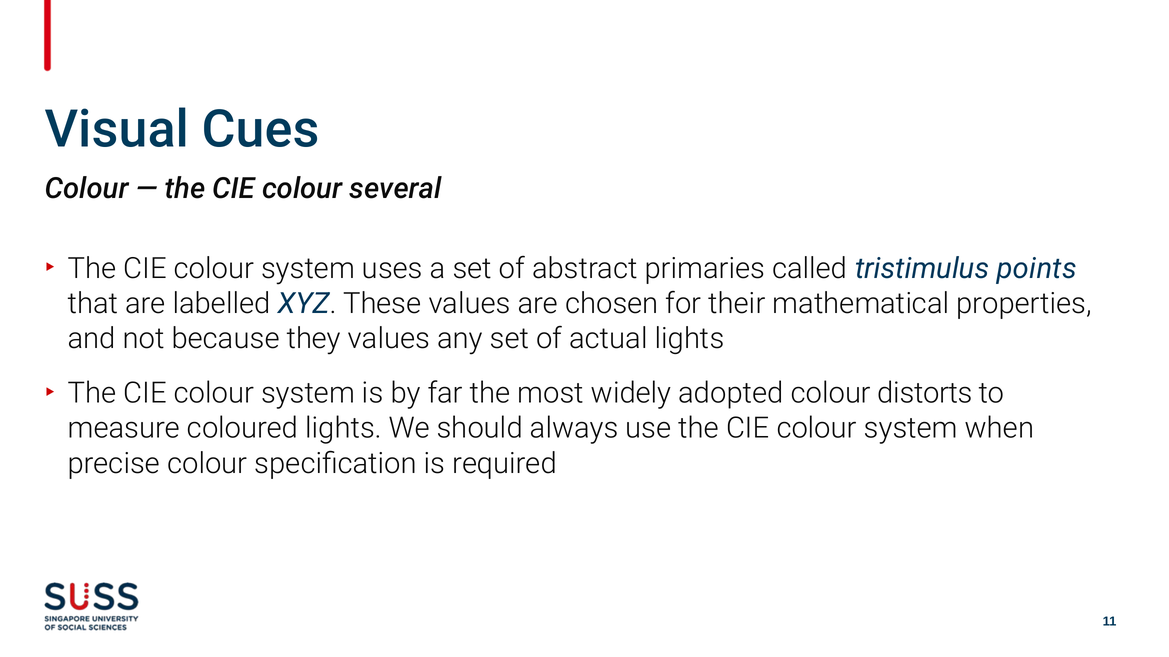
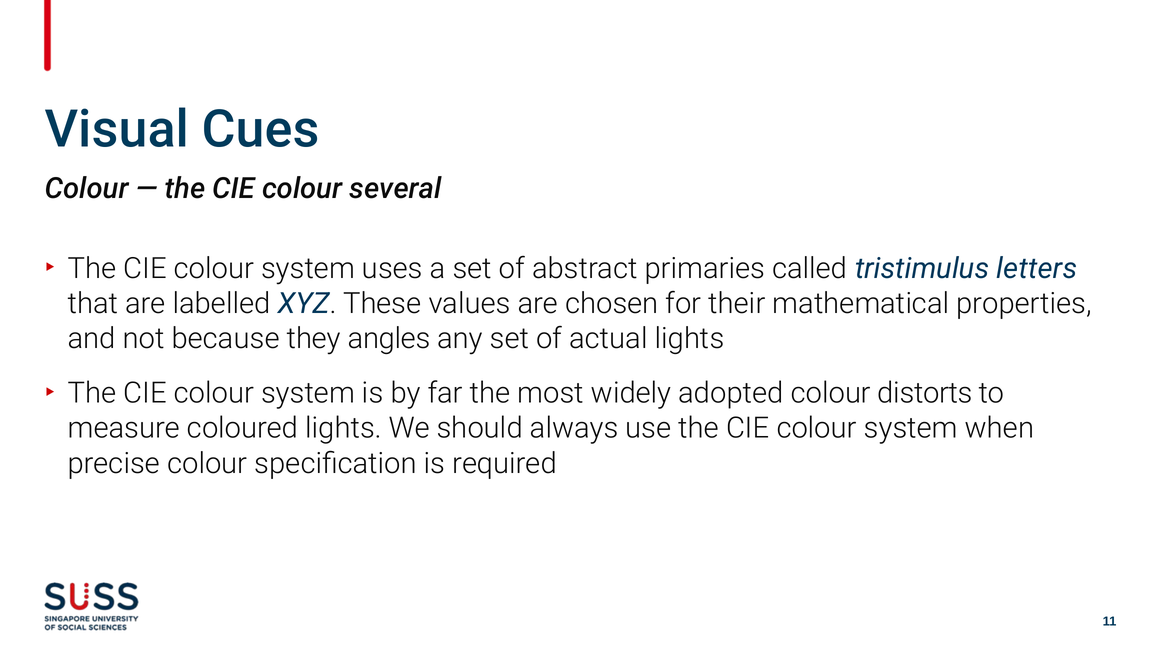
points: points -> letters
they values: values -> angles
